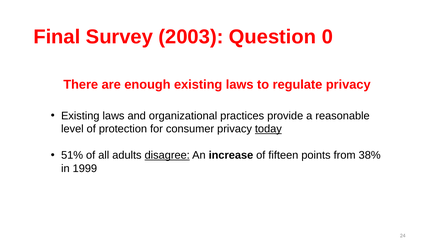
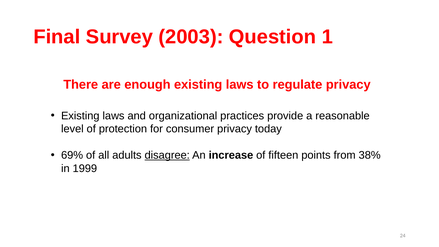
0: 0 -> 1
today underline: present -> none
51%: 51% -> 69%
